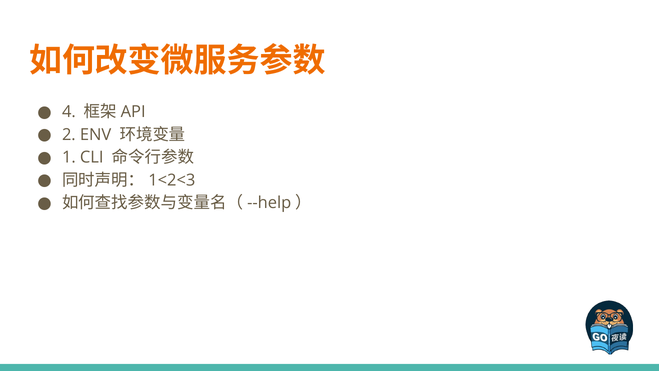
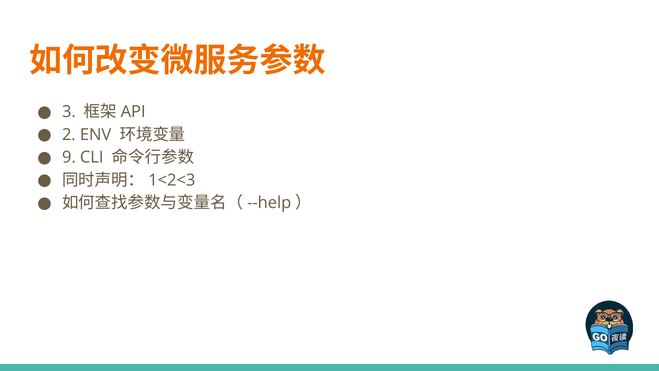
4: 4 -> 3
1: 1 -> 9
